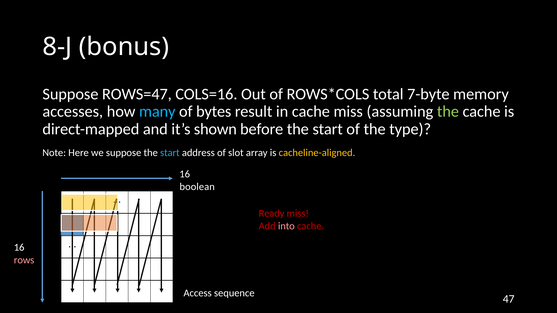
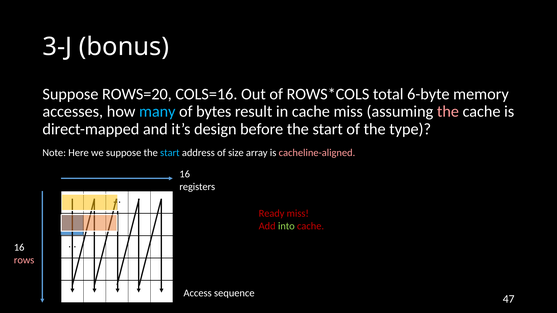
8-J: 8-J -> 3-J
ROWS=47: ROWS=47 -> ROWS=20
7-byte: 7-byte -> 6-byte
the at (448, 112) colour: light green -> pink
shown: shown -> design
slot: slot -> size
cacheline-aligned colour: yellow -> pink
boolean: boolean -> registers
into colour: pink -> light green
